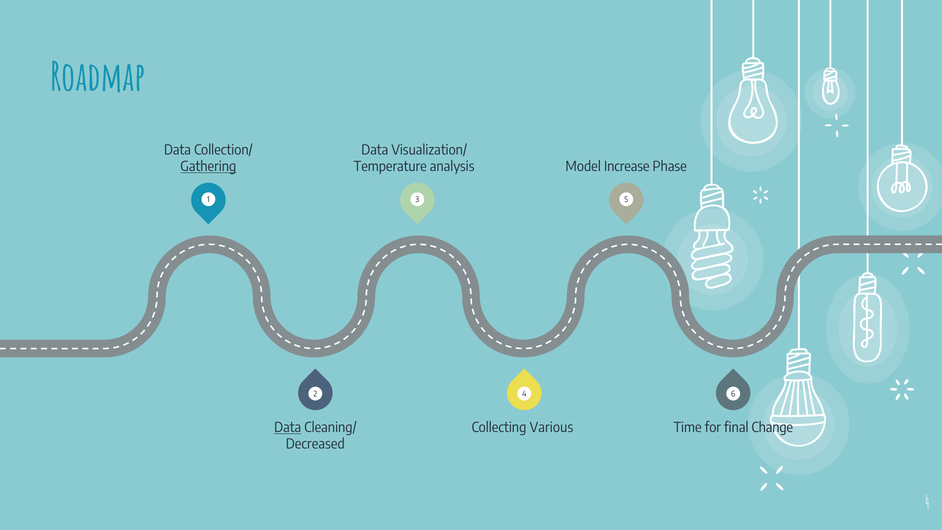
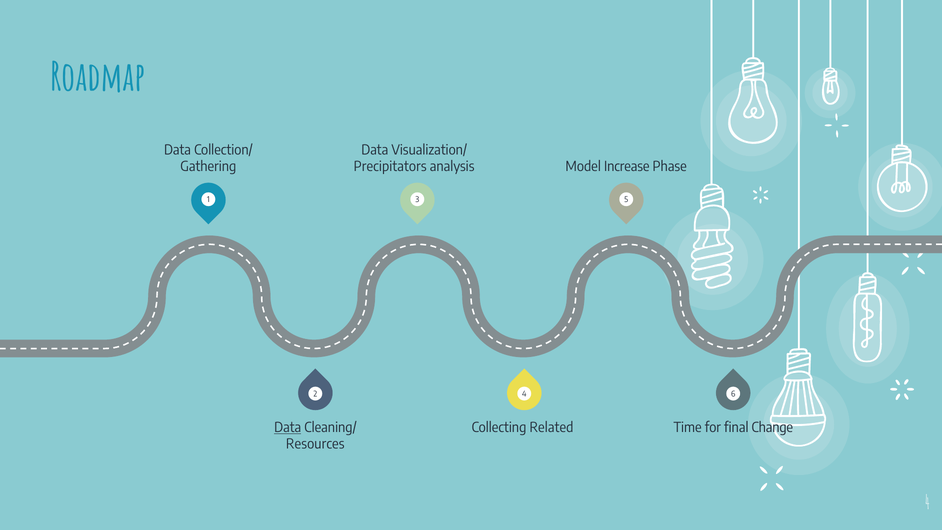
Gathering underline: present -> none
Temperature: Temperature -> Precipitators
Various: Various -> Related
Decreased: Decreased -> Resources
